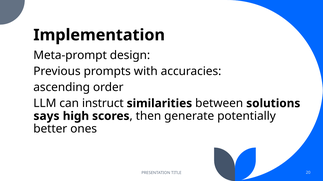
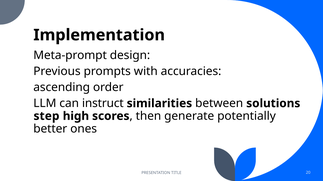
says: says -> step
